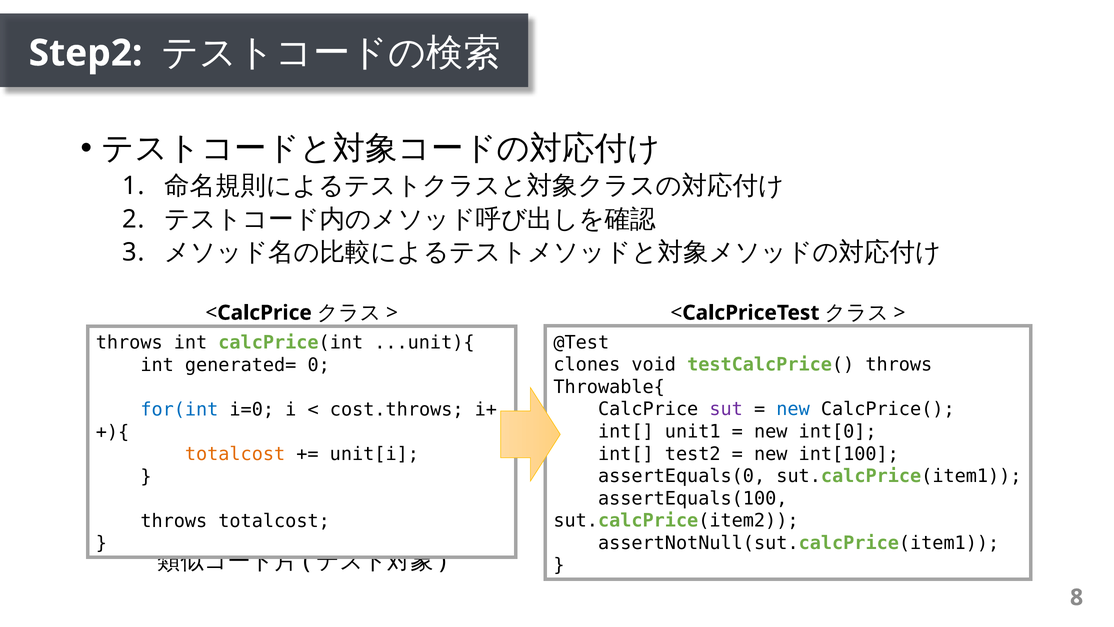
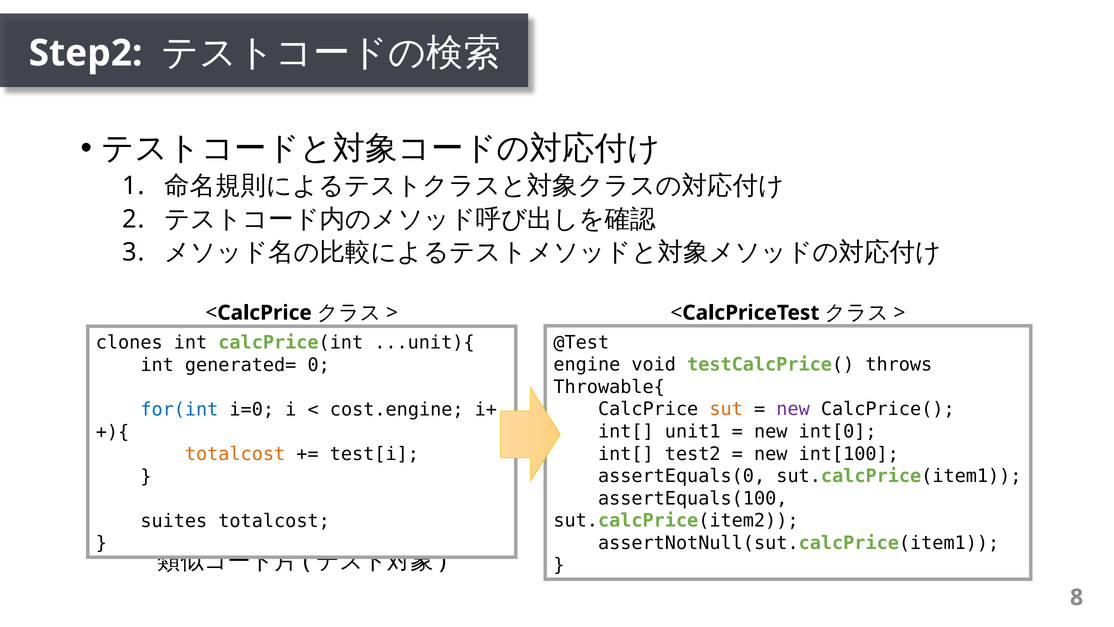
throws at (129, 343): throws -> clones
clones: clones -> engine
sut colour: purple -> orange
new at (793, 409) colour: blue -> purple
cost.throws: cost.throws -> cost.engine
unit[i: unit[i -> test[i
throws at (174, 521): throws -> suites
